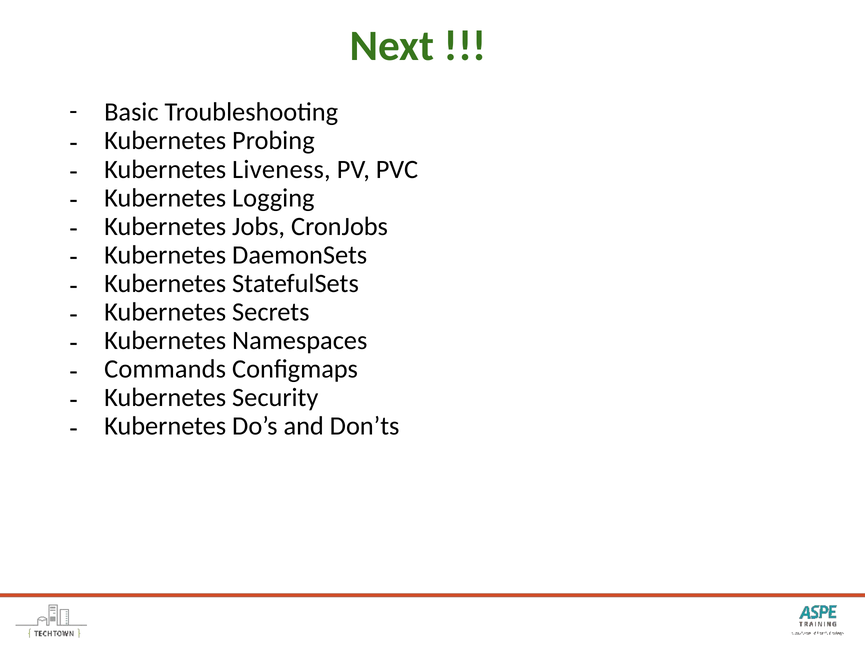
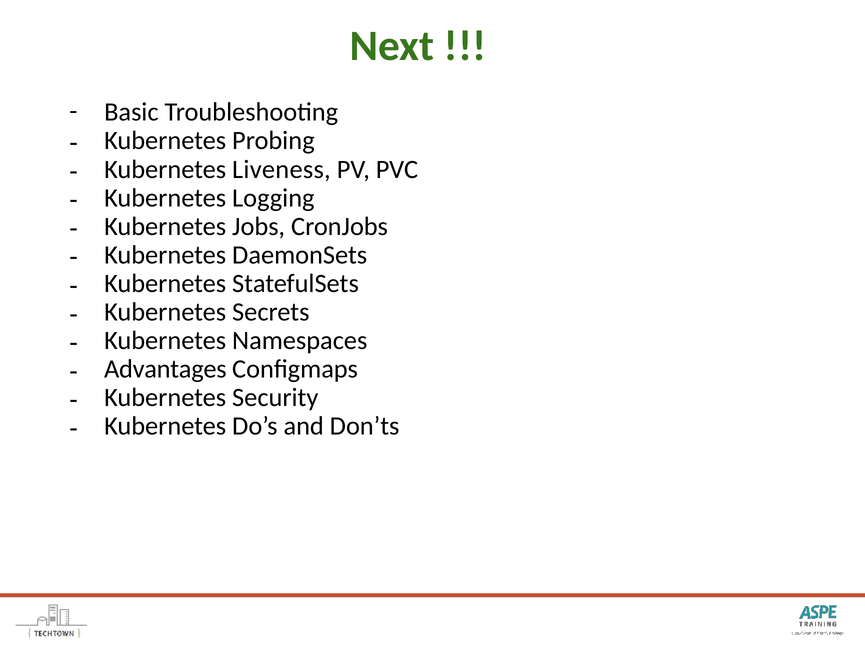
Commands: Commands -> Advantages
